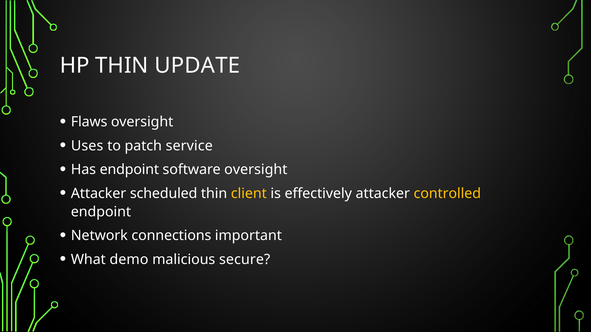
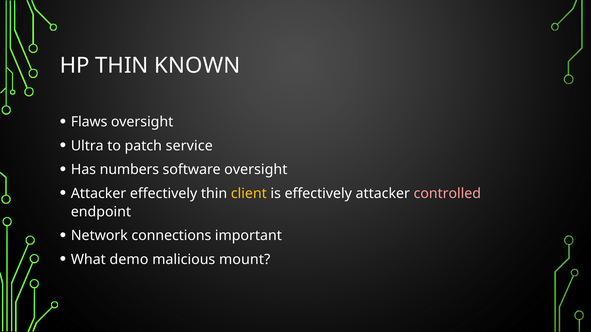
UPDATE: UPDATE -> KNOWN
Uses: Uses -> Ultra
Has endpoint: endpoint -> numbers
Attacker scheduled: scheduled -> effectively
controlled colour: yellow -> pink
secure: secure -> mount
